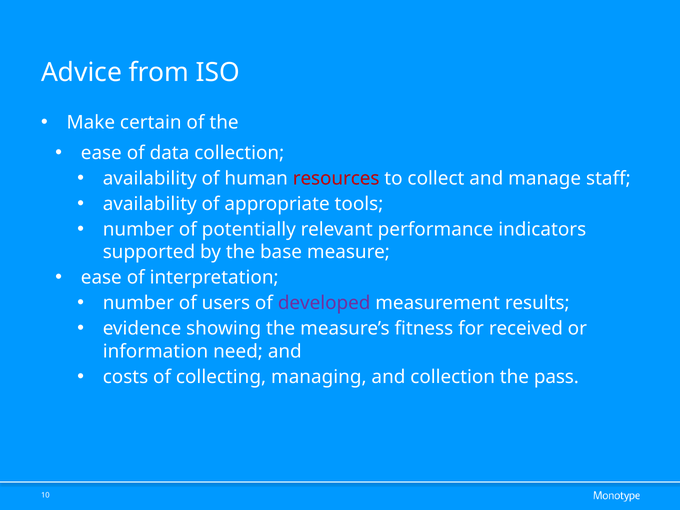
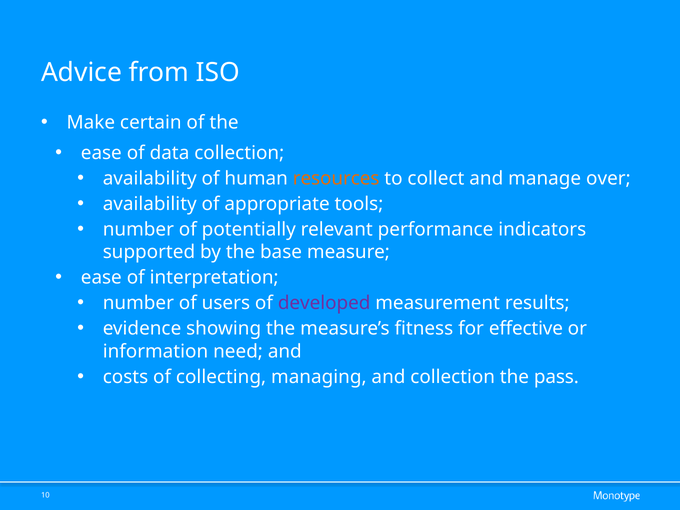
resources colour: red -> orange
staff: staff -> over
received: received -> effective
